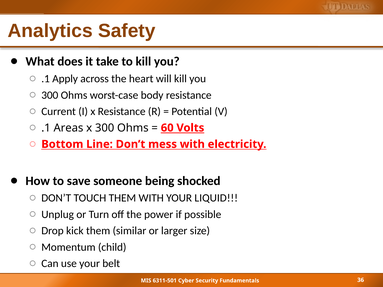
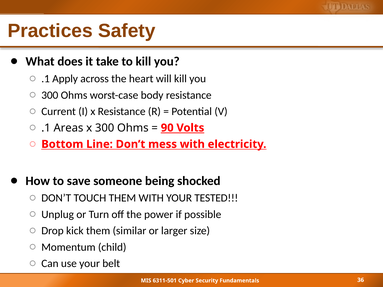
Analytics: Analytics -> Practices
60: 60 -> 90
LIQUID: LIQUID -> TESTED
